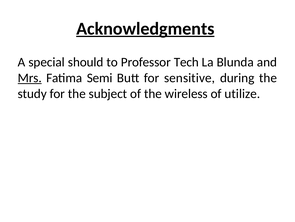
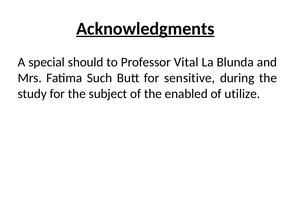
Tech: Tech -> Vital
Mrs underline: present -> none
Semi: Semi -> Such
wireless: wireless -> enabled
